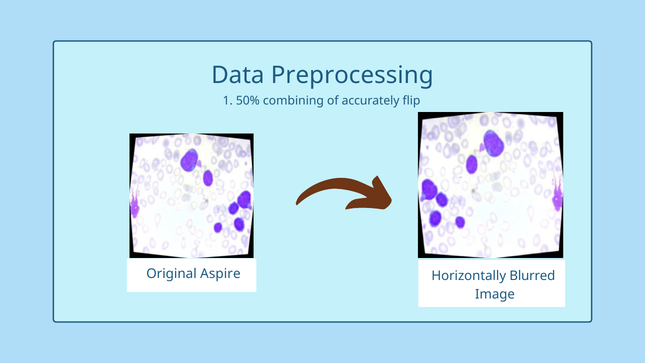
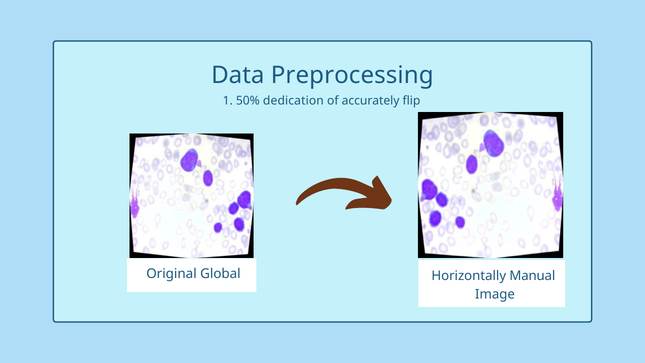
combining: combining -> dedication
Aspire: Aspire -> Global
Blurred: Blurred -> Manual
